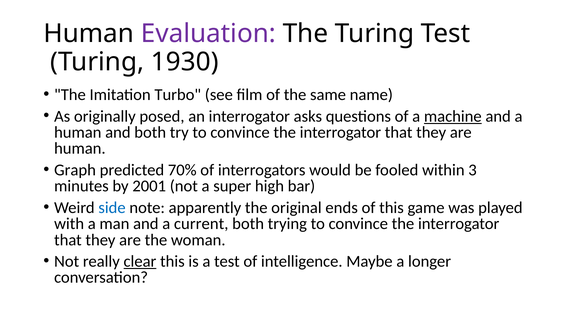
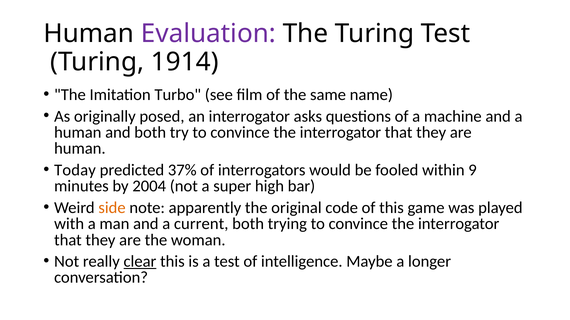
1930: 1930 -> 1914
machine underline: present -> none
Graph: Graph -> Today
70%: 70% -> 37%
3: 3 -> 9
2001: 2001 -> 2004
side colour: blue -> orange
ends: ends -> code
